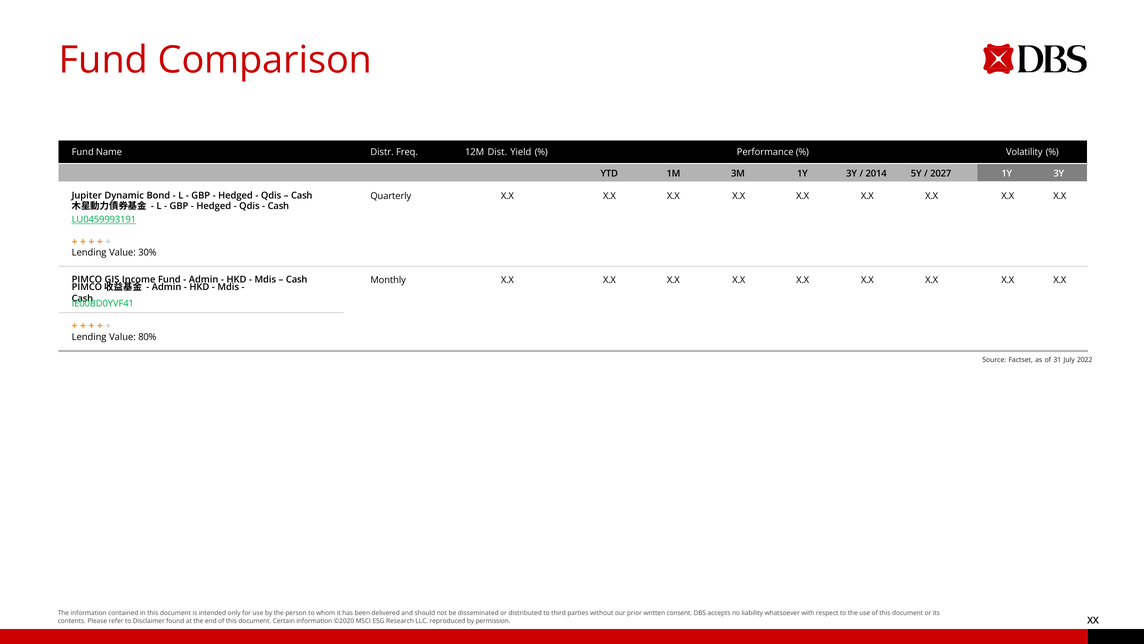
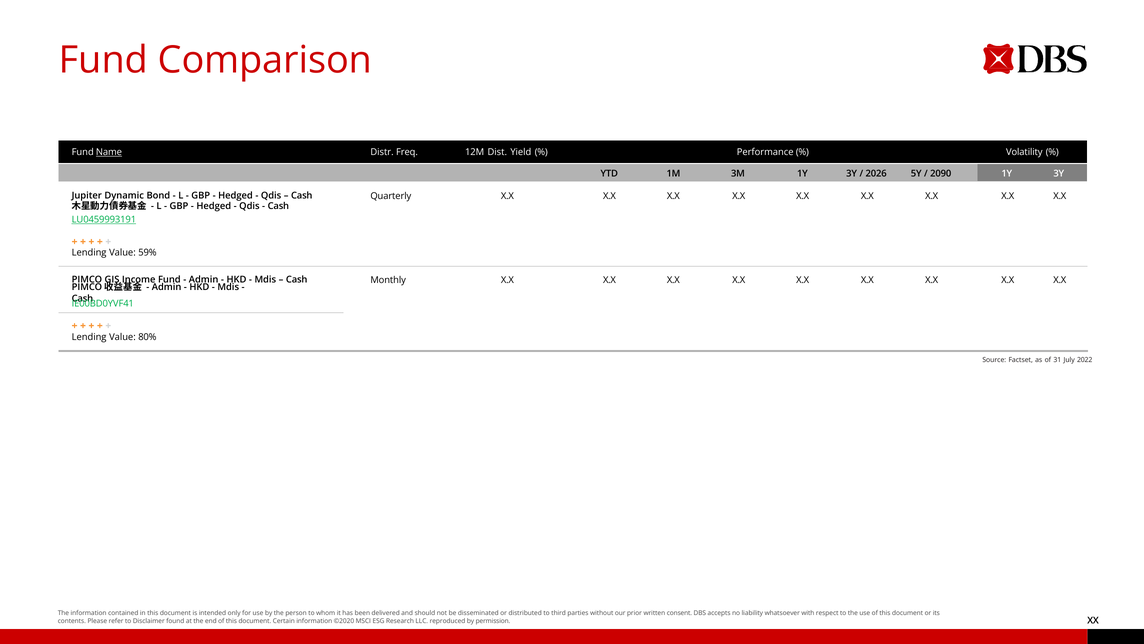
Name underline: none -> present
2014: 2014 -> 2026
2027: 2027 -> 2090
30%: 30% -> 59%
